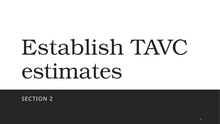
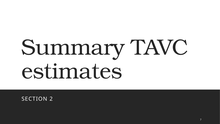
Establish: Establish -> Summary
